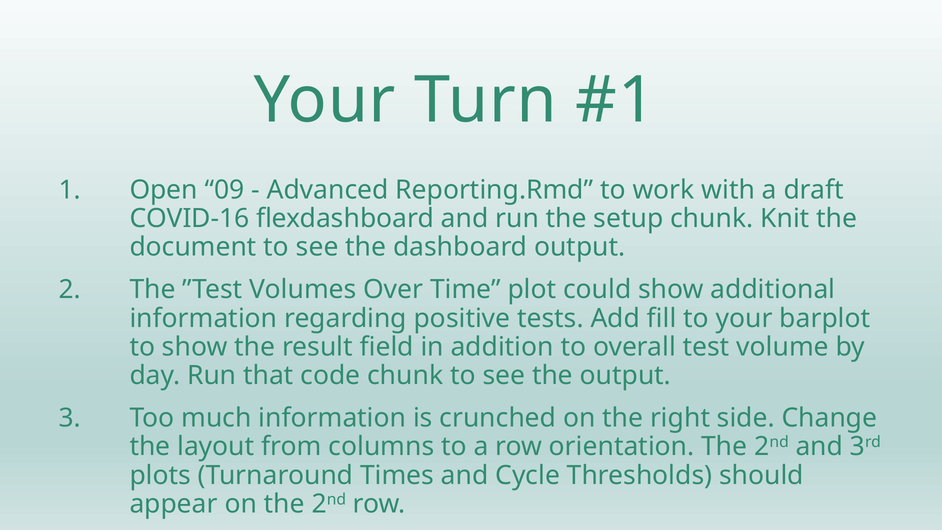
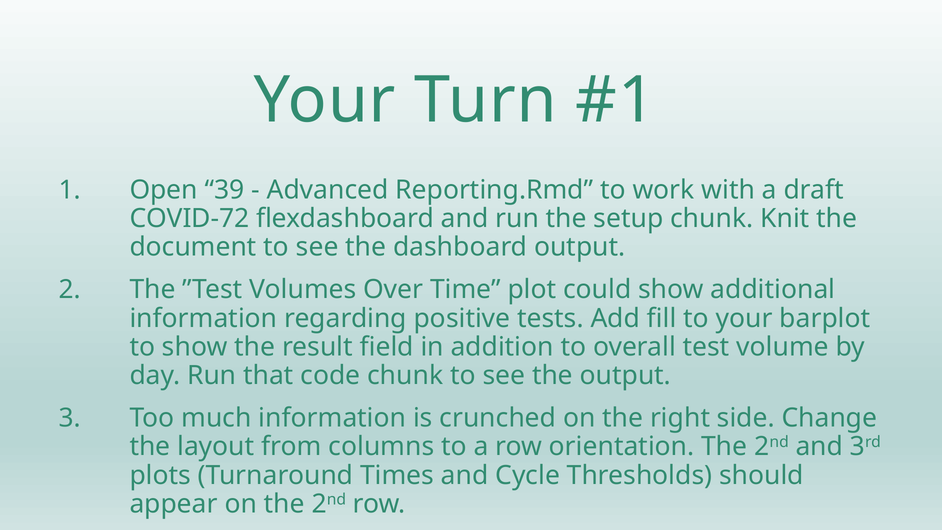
09: 09 -> 39
COVID-16: COVID-16 -> COVID-72
